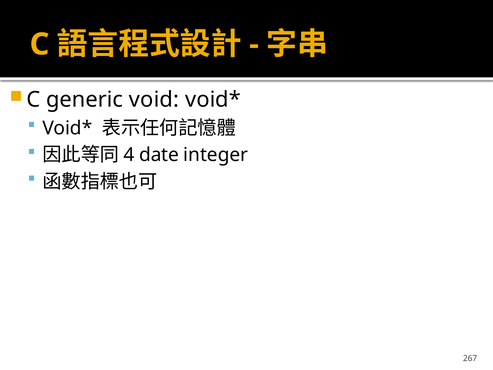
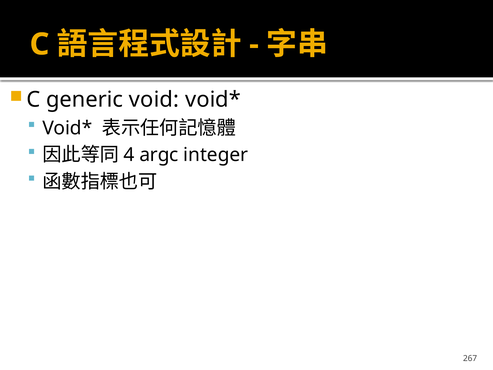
date: date -> argc
